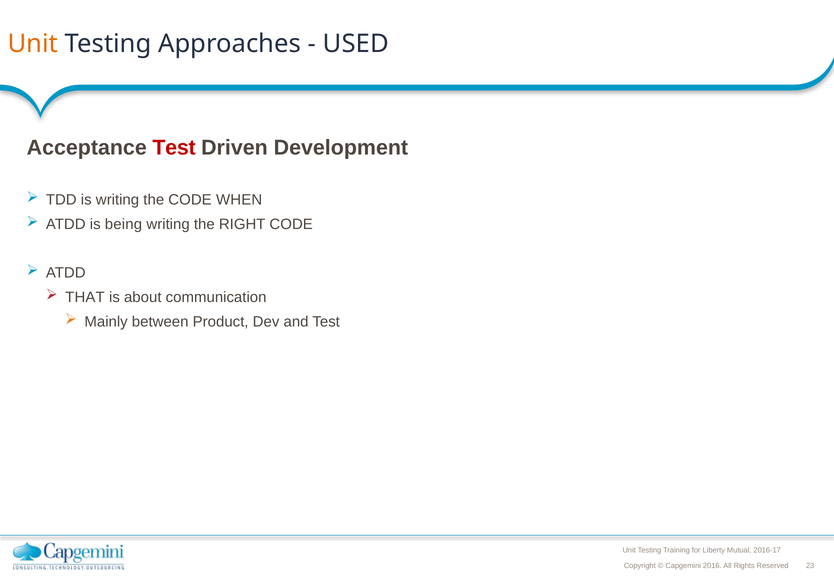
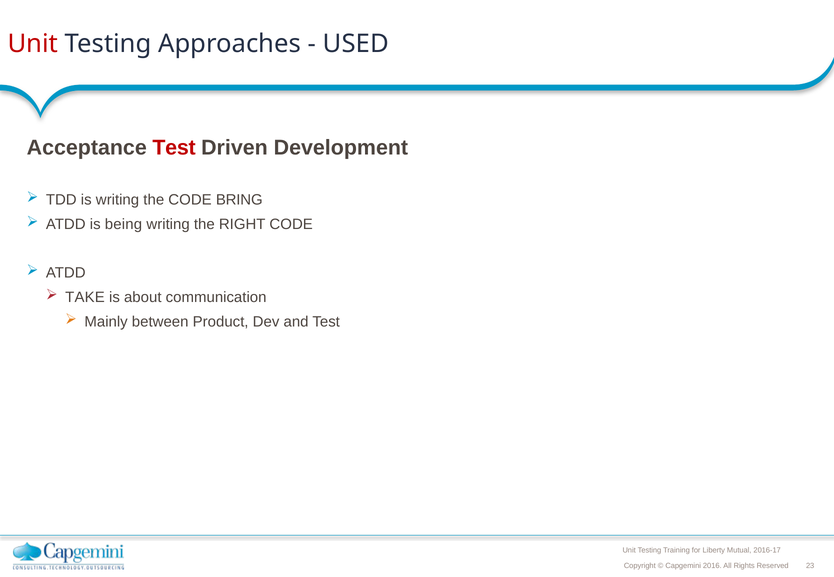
Unit at (33, 44) colour: orange -> red
WHEN: WHEN -> BRING
THAT: THAT -> TAKE
